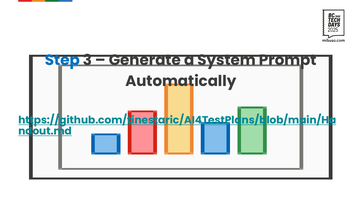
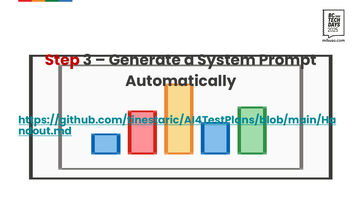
Step colour: blue -> red
